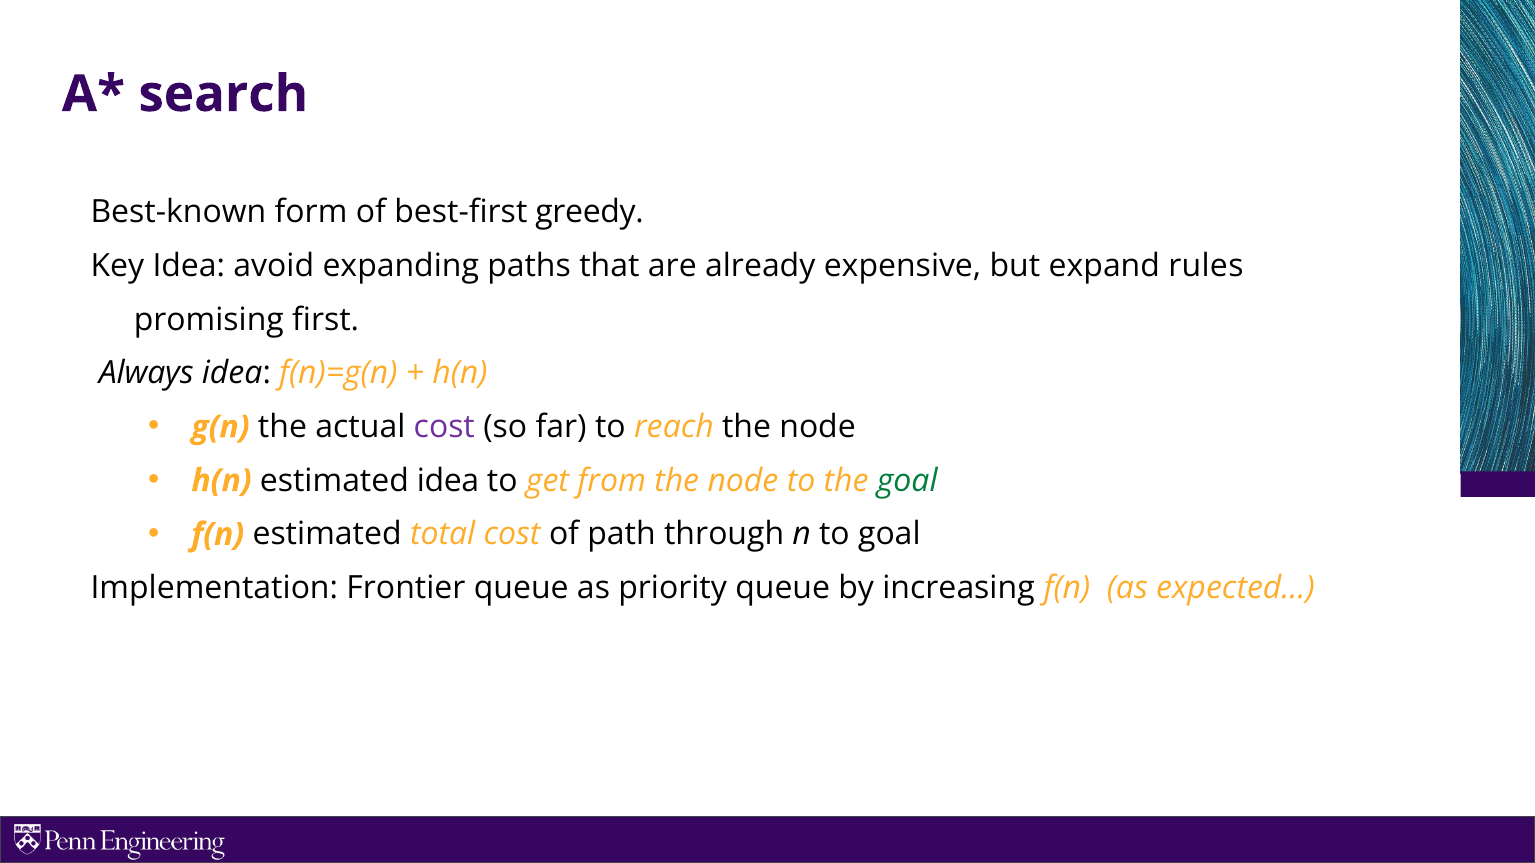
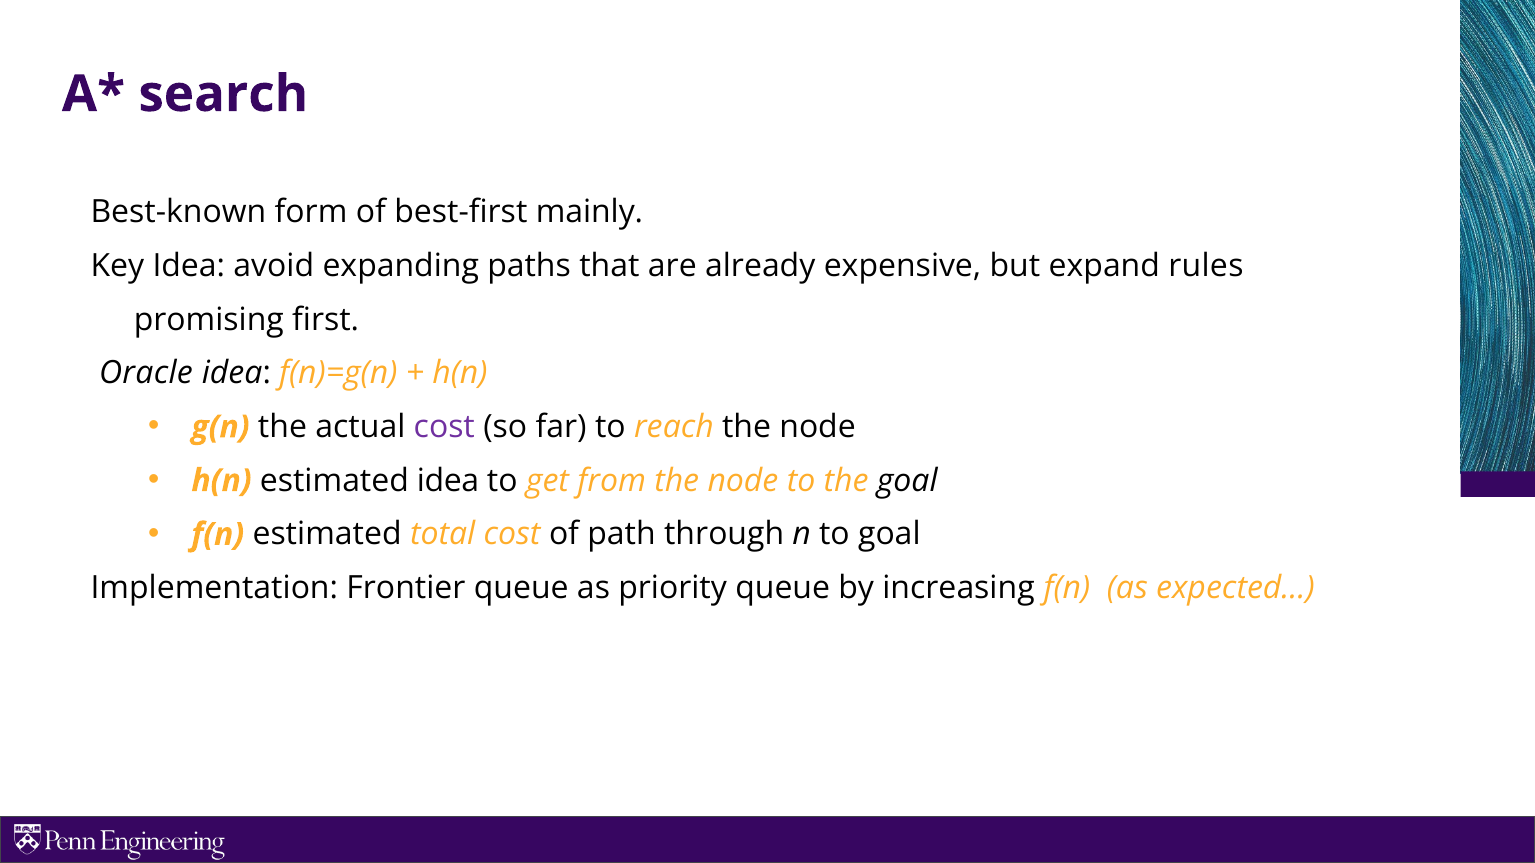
greedy: greedy -> mainly
Always: Always -> Oracle
goal at (907, 481) colour: green -> black
